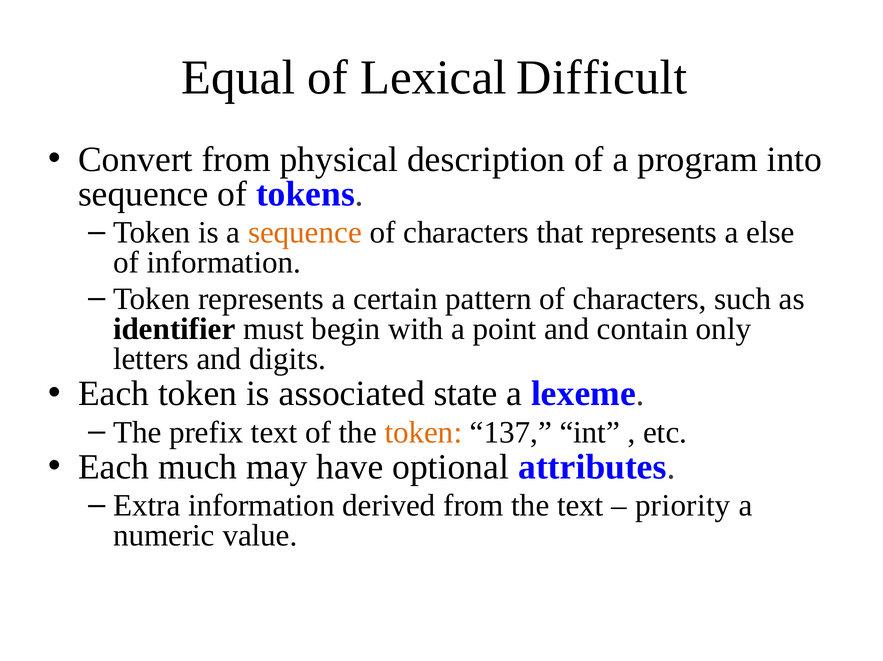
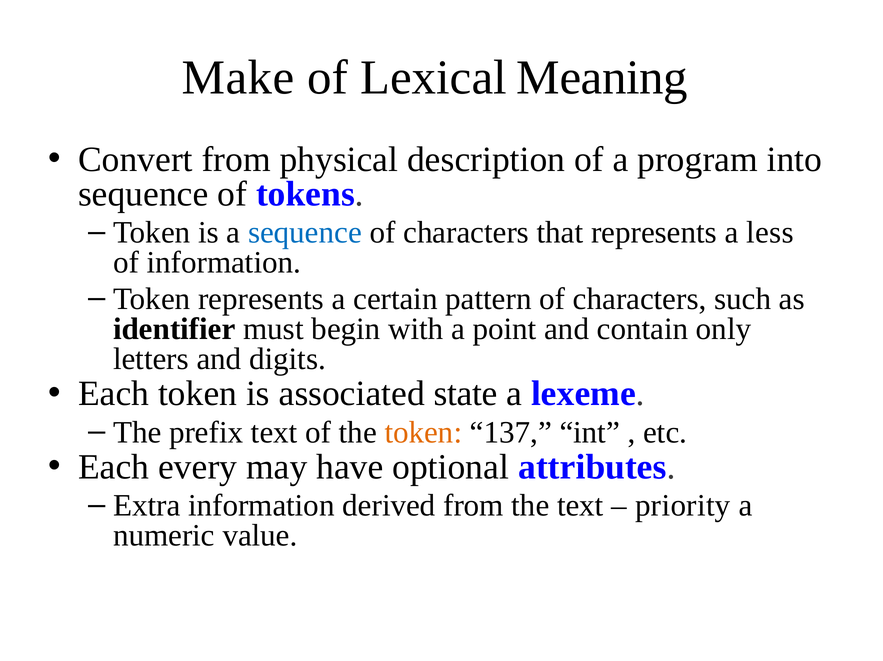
Equal: Equal -> Make
Difficult: Difficult -> Meaning
sequence at (305, 233) colour: orange -> blue
else: else -> less
much: much -> every
